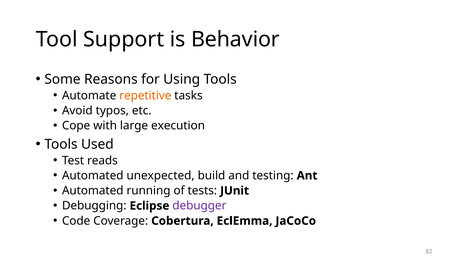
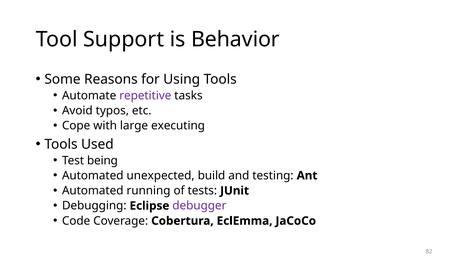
repetitive colour: orange -> purple
execution: execution -> executing
reads: reads -> being
